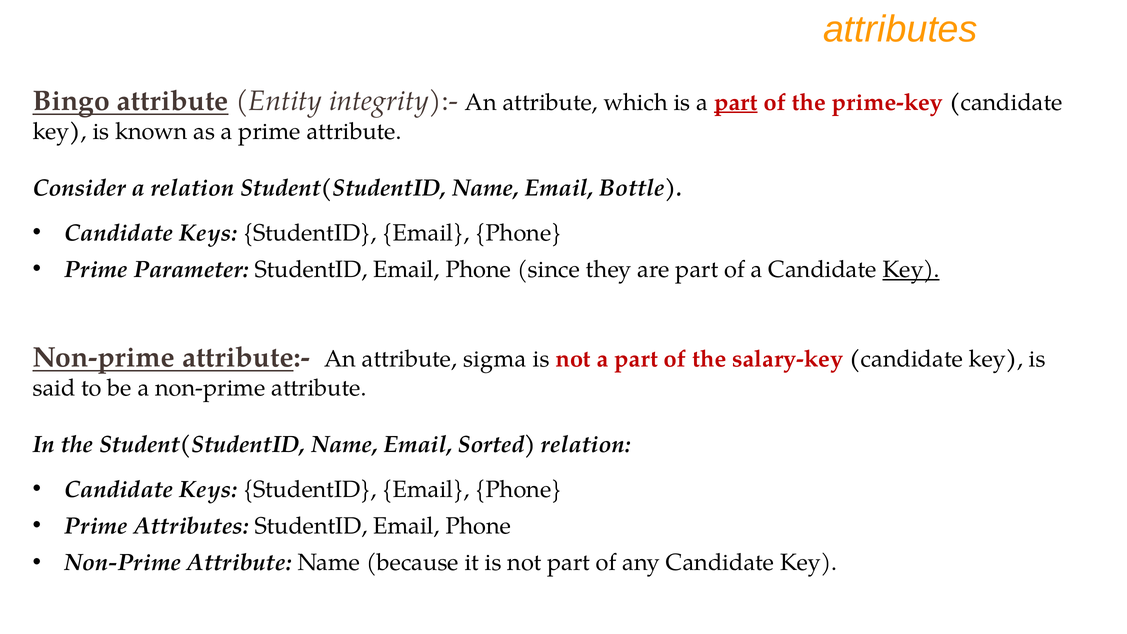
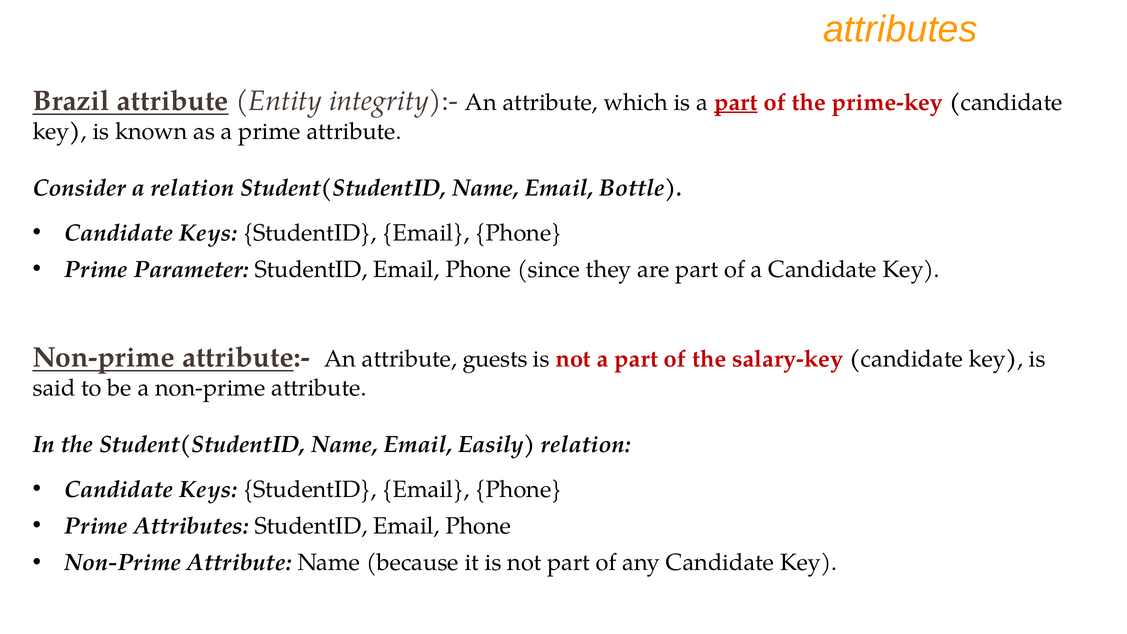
Bingo: Bingo -> Brazil
Key at (911, 270) underline: present -> none
sigma: sigma -> guests
Sorted: Sorted -> Easily
